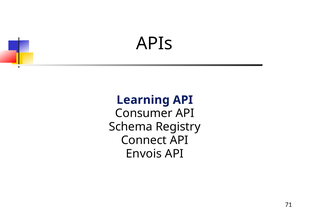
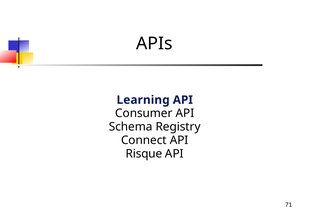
Envois: Envois -> Risque
